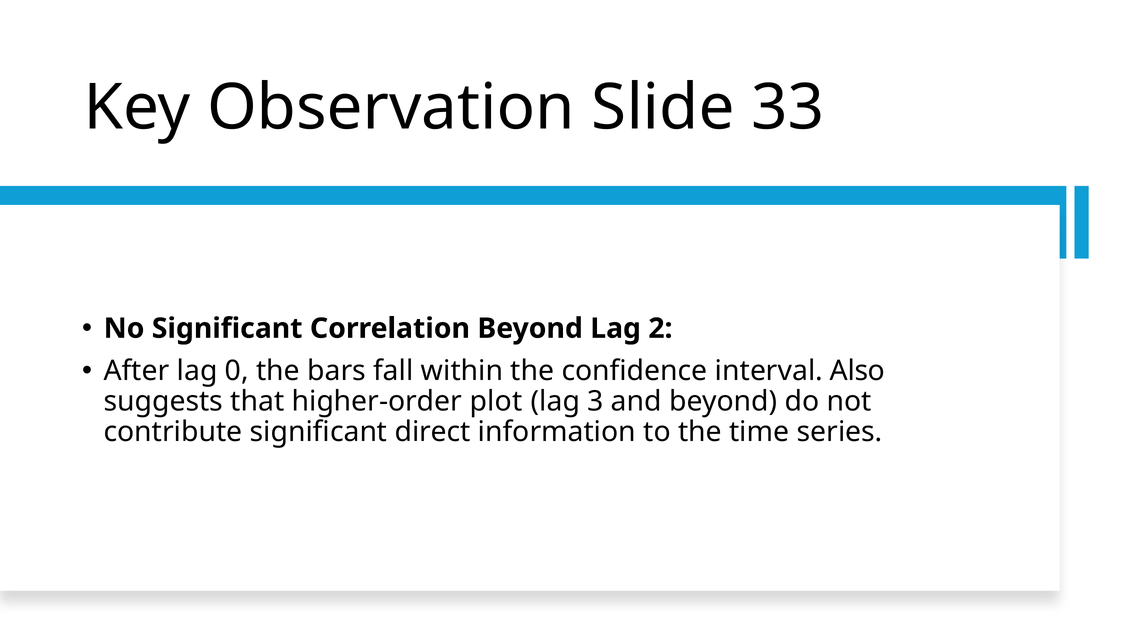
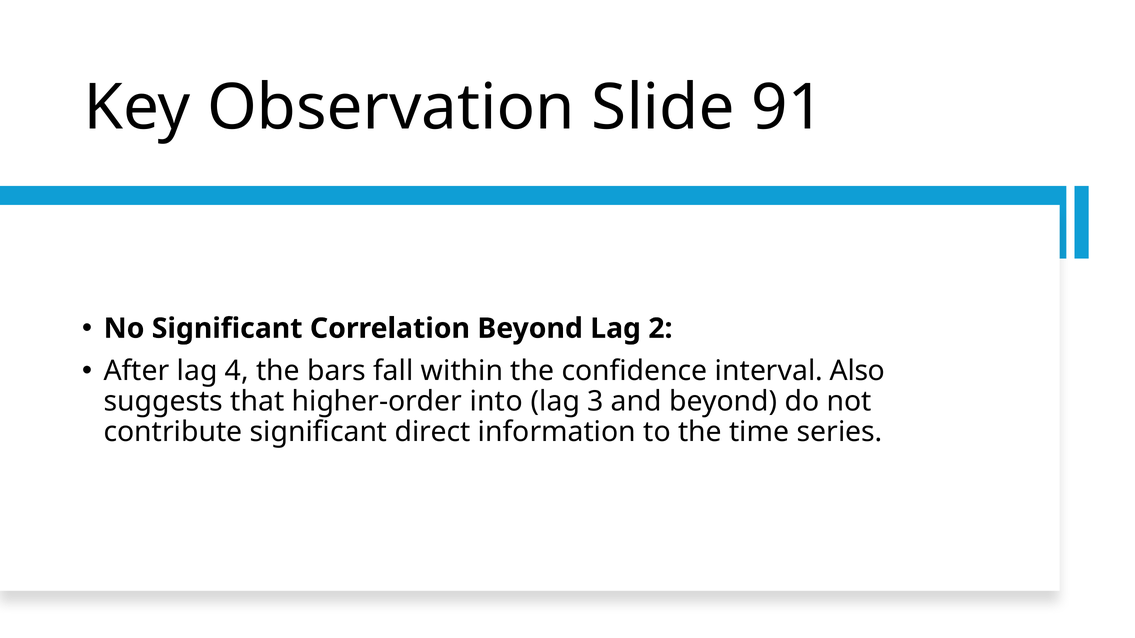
33: 33 -> 91
0: 0 -> 4
plot: plot -> into
